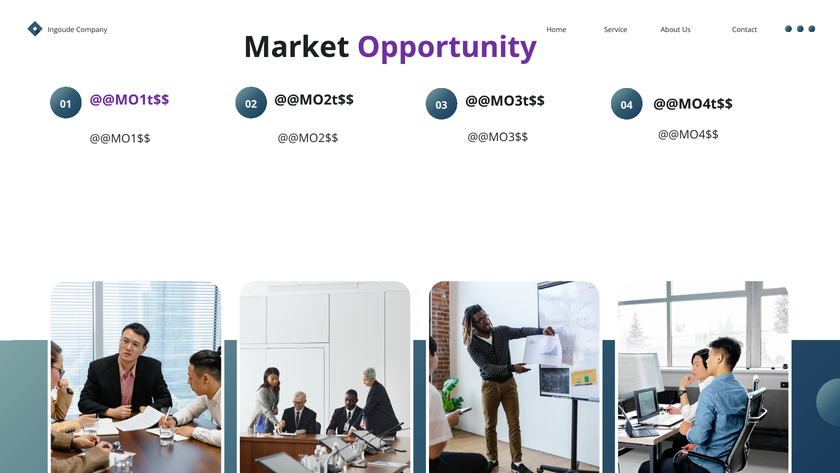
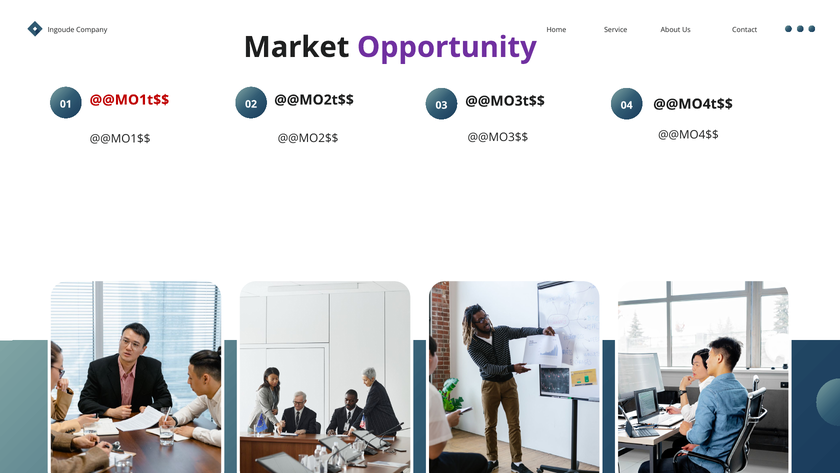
@@MO1t$$ colour: purple -> red
